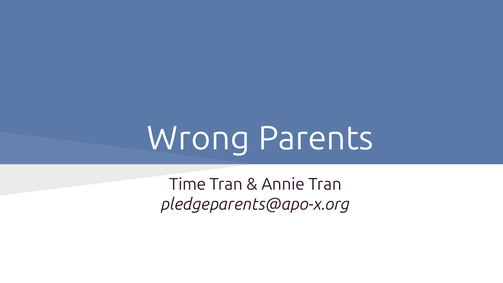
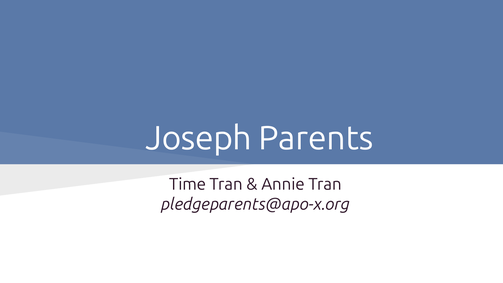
Wrong: Wrong -> Joseph
